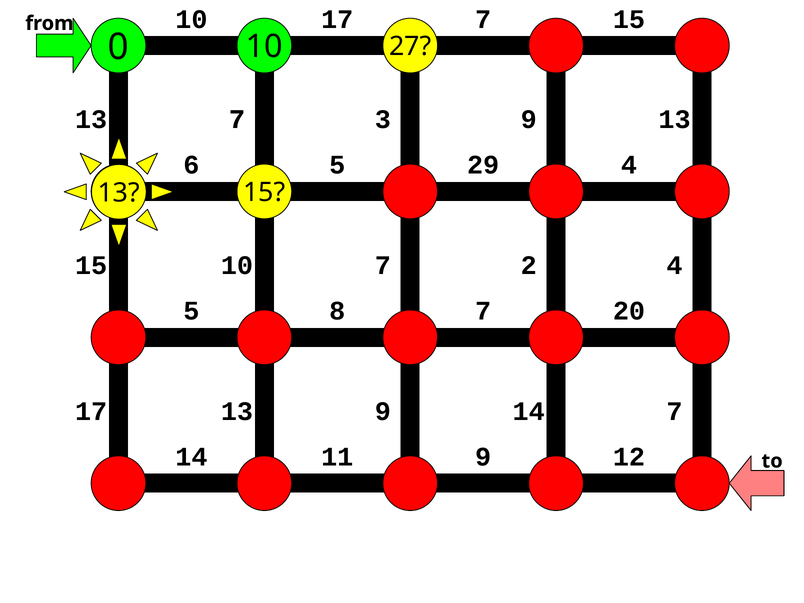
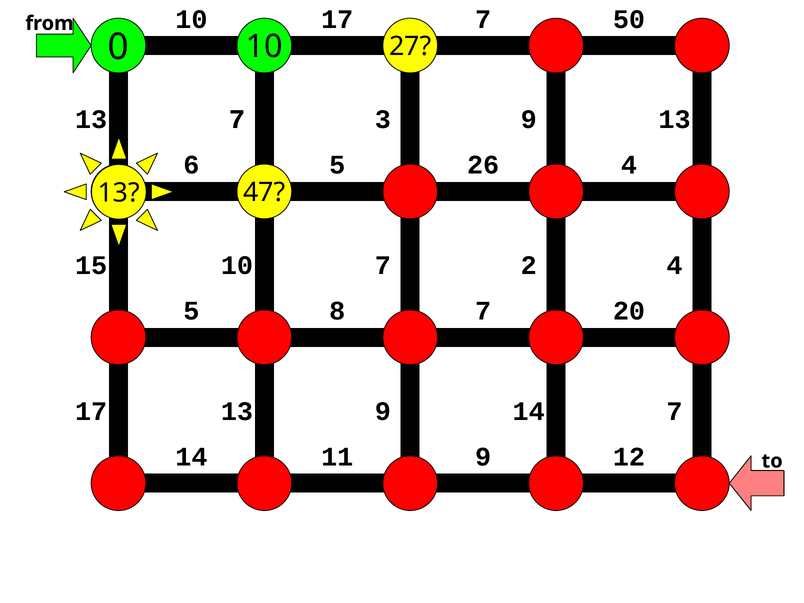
17 15: 15 -> 50
29: 29 -> 26
15 at (264, 192): 15 -> 47
